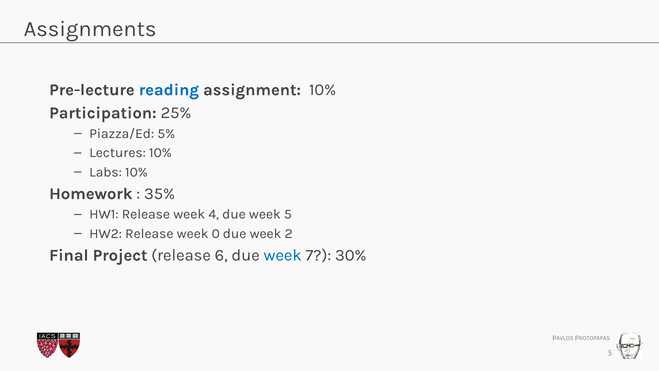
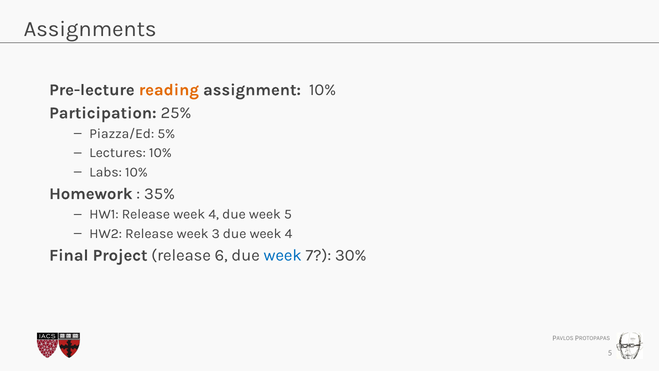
reading colour: blue -> orange
0: 0 -> 3
due week 2: 2 -> 4
